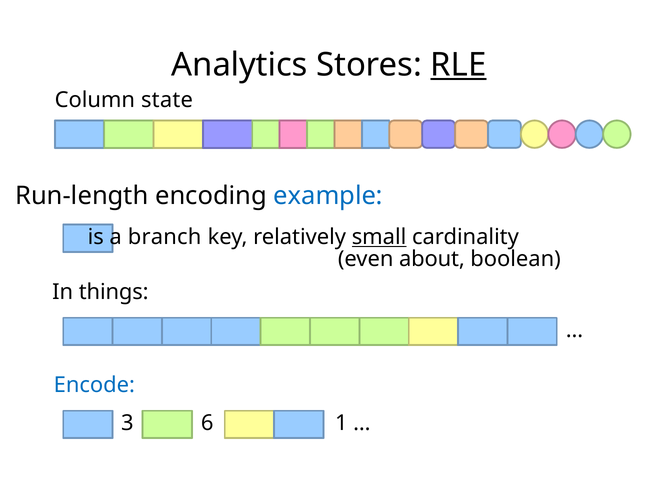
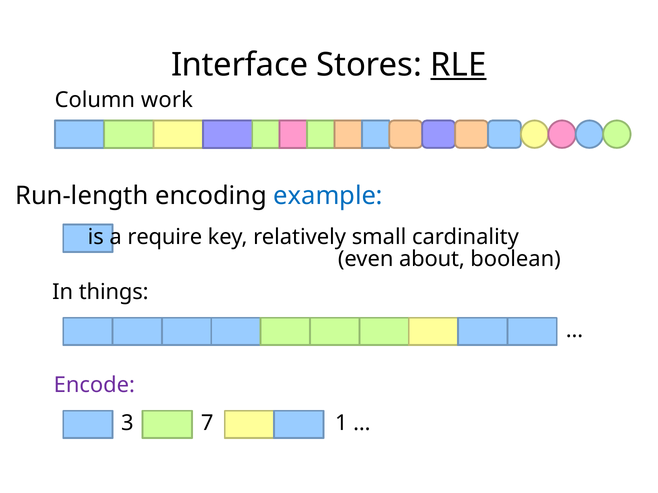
Analytics: Analytics -> Interface
state: state -> work
branch: branch -> require
small underline: present -> none
Encode colour: blue -> purple
6: 6 -> 7
